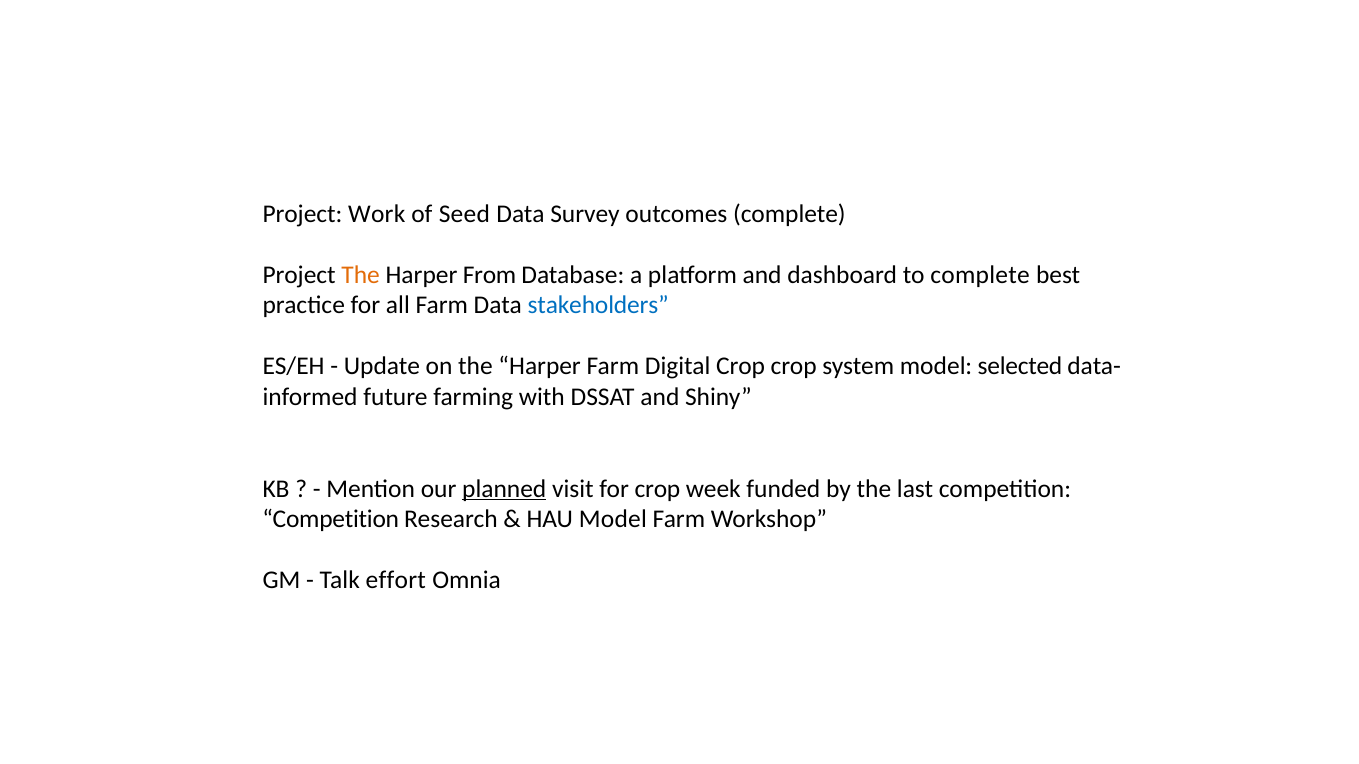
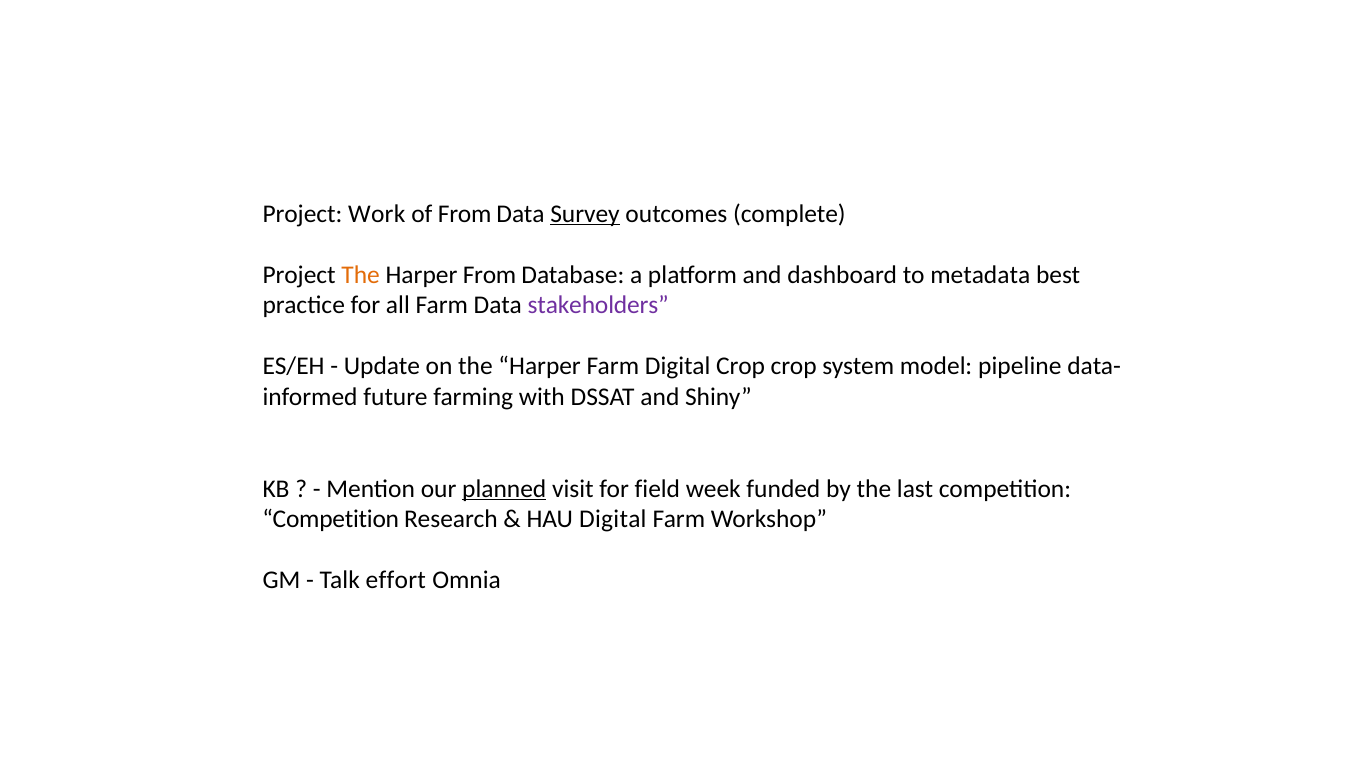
of Seed: Seed -> From
Survey underline: none -> present
to complete: complete -> metadata
stakeholders colour: blue -> purple
selected: selected -> pipeline
for crop: crop -> field
HAU Model: Model -> Digital
